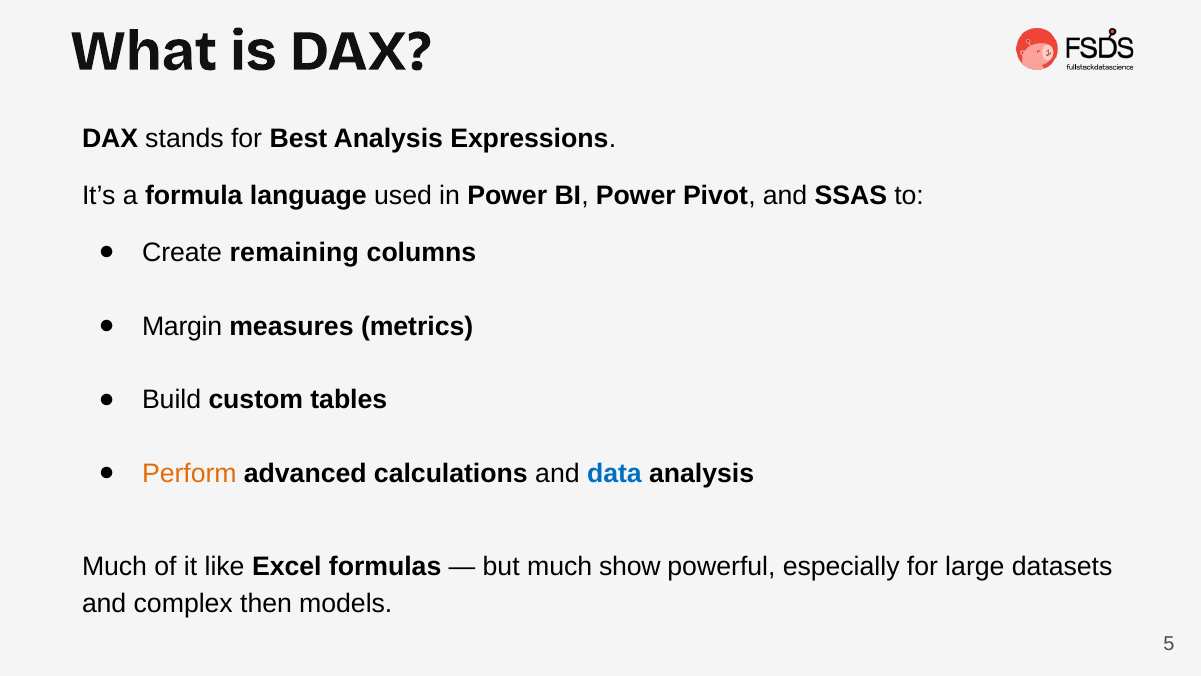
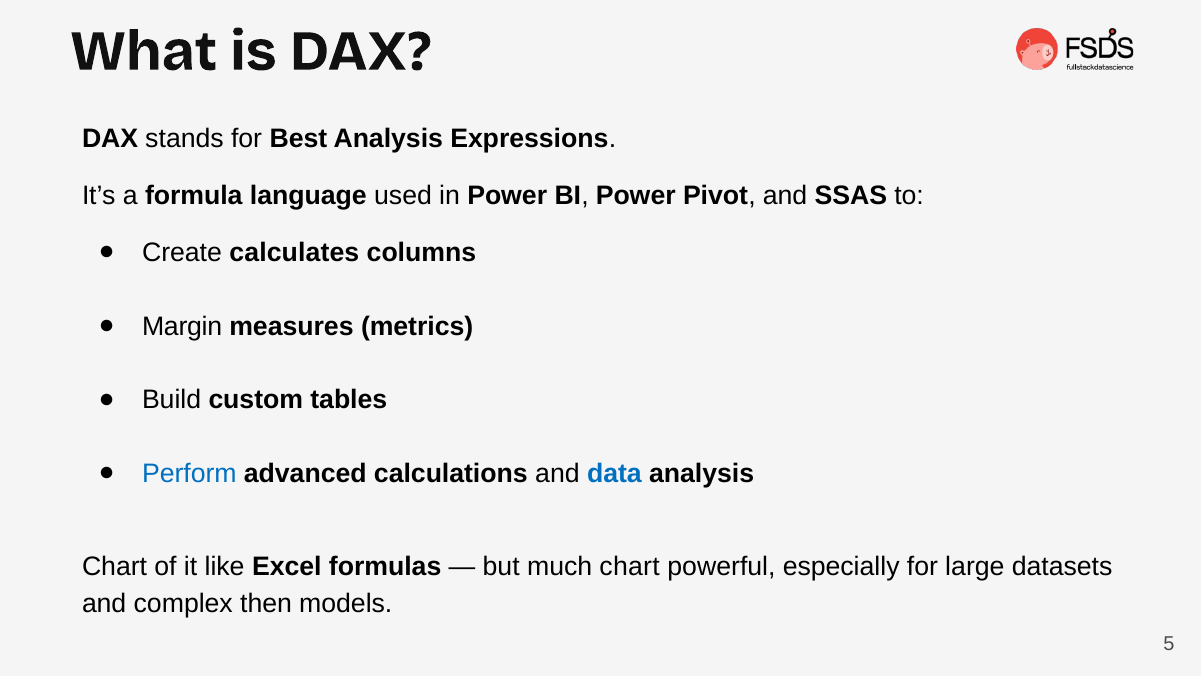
remaining: remaining -> calculates
Perform colour: orange -> blue
Much at (115, 567): Much -> Chart
much show: show -> chart
